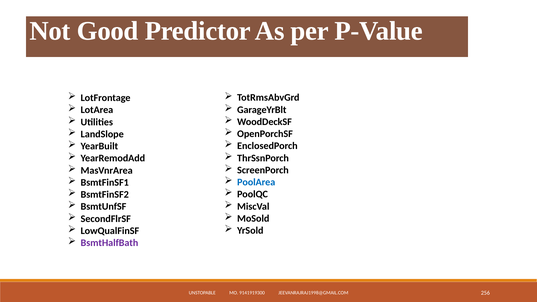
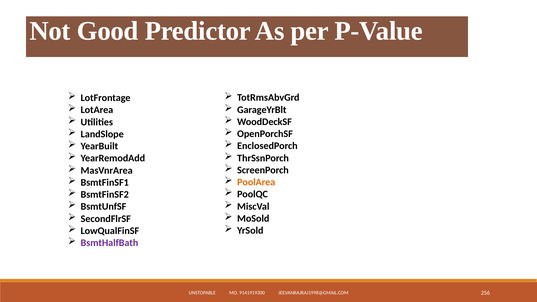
PoolArea colour: blue -> orange
